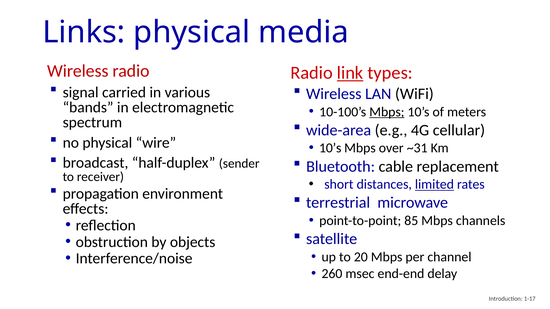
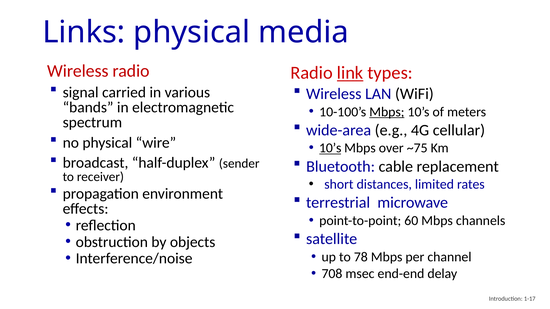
10’s at (330, 148) underline: none -> present
~31: ~31 -> ~75
limited underline: present -> none
85: 85 -> 60
20: 20 -> 78
260: 260 -> 708
